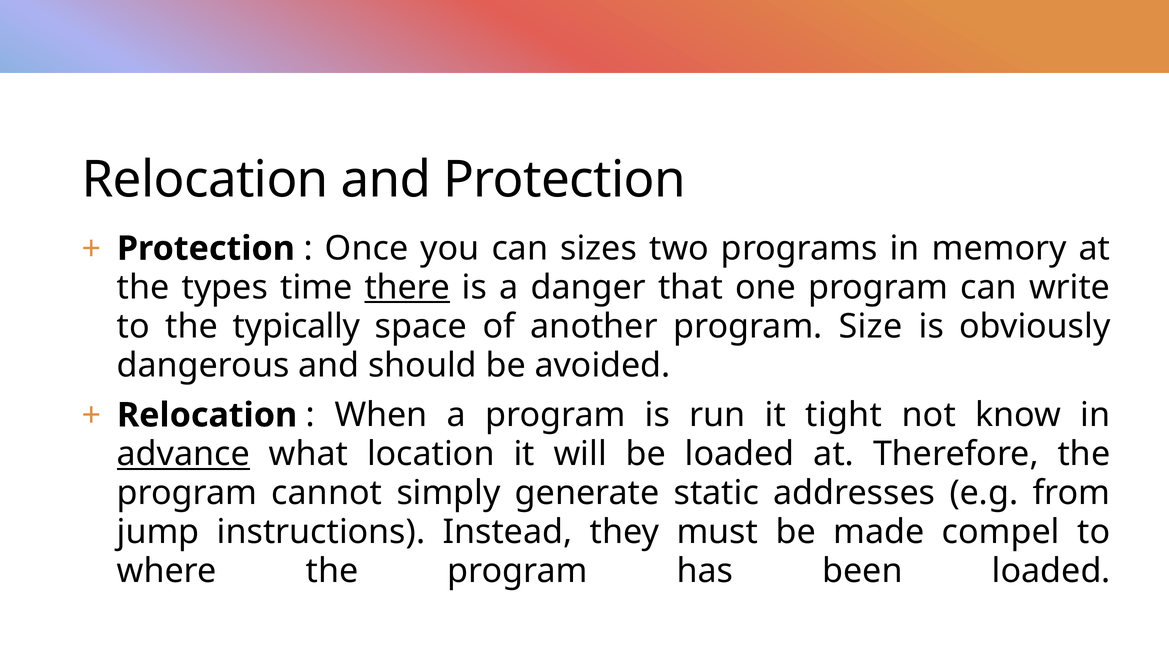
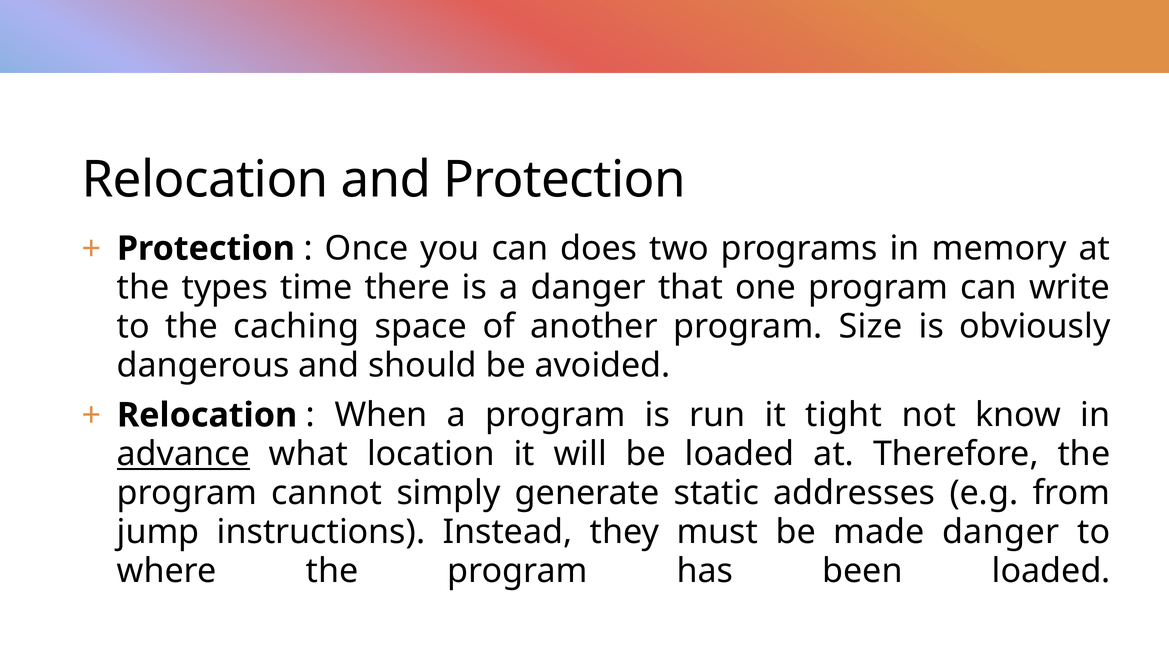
sizes: sizes -> does
there underline: present -> none
typically: typically -> caching
made compel: compel -> danger
